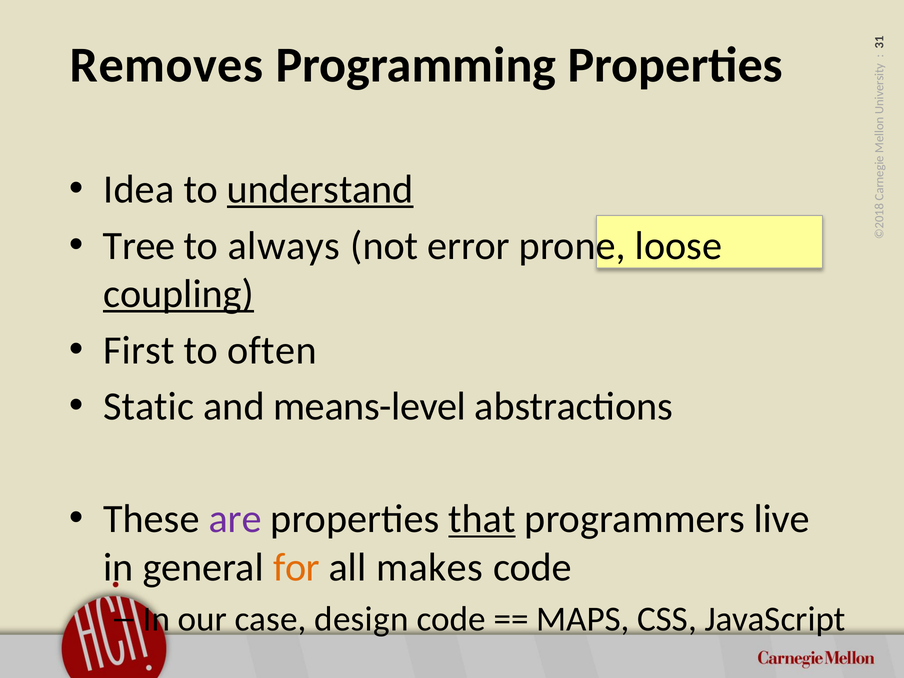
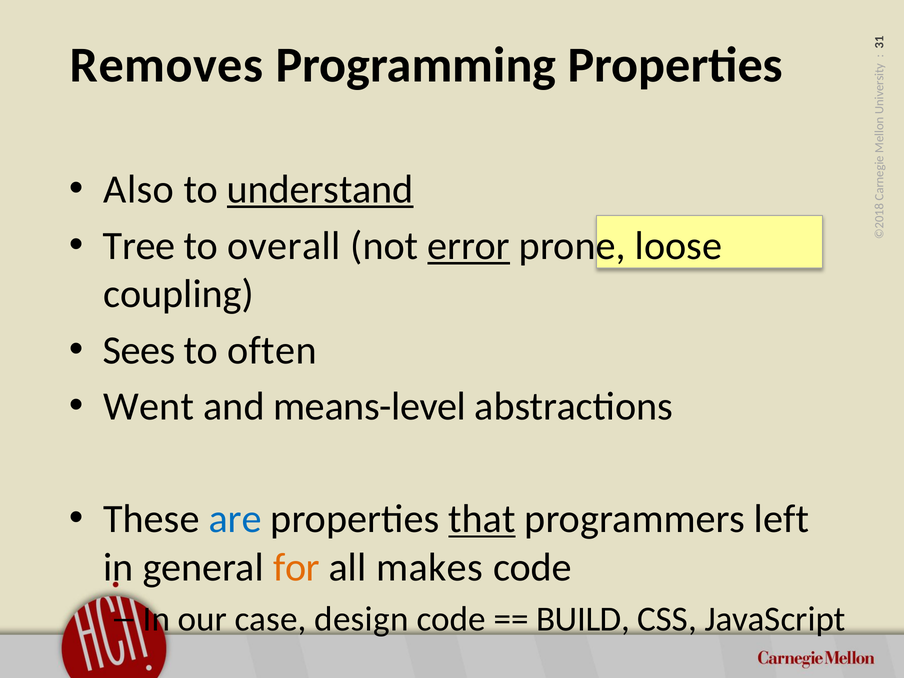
Idea: Idea -> Also
always: always -> overall
error underline: none -> present
coupling underline: present -> none
First: First -> Sees
Static: Static -> Went
are colour: purple -> blue
live: live -> left
MAPS: MAPS -> BUILD
